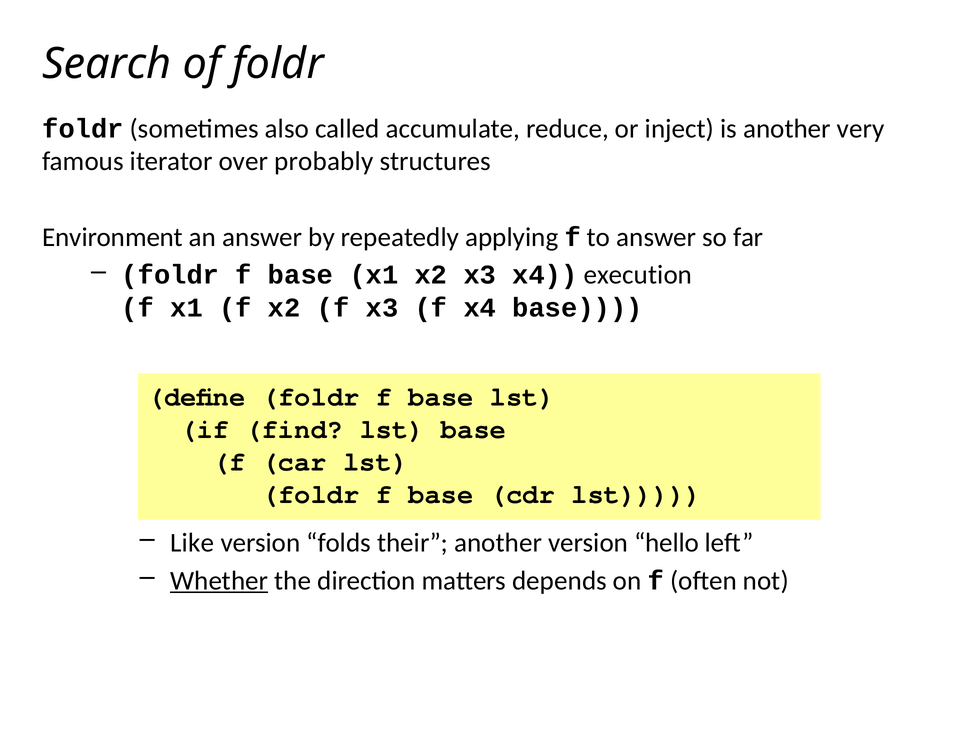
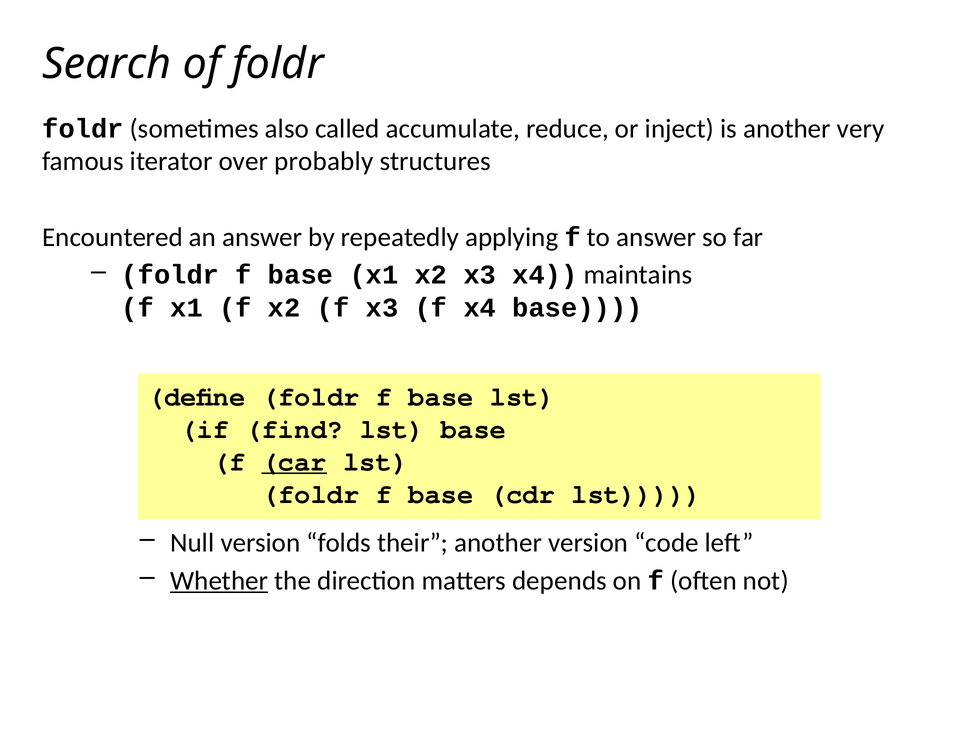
Environment: Environment -> Encountered
execution: execution -> maintains
car underline: none -> present
Like: Like -> Null
hello: hello -> code
